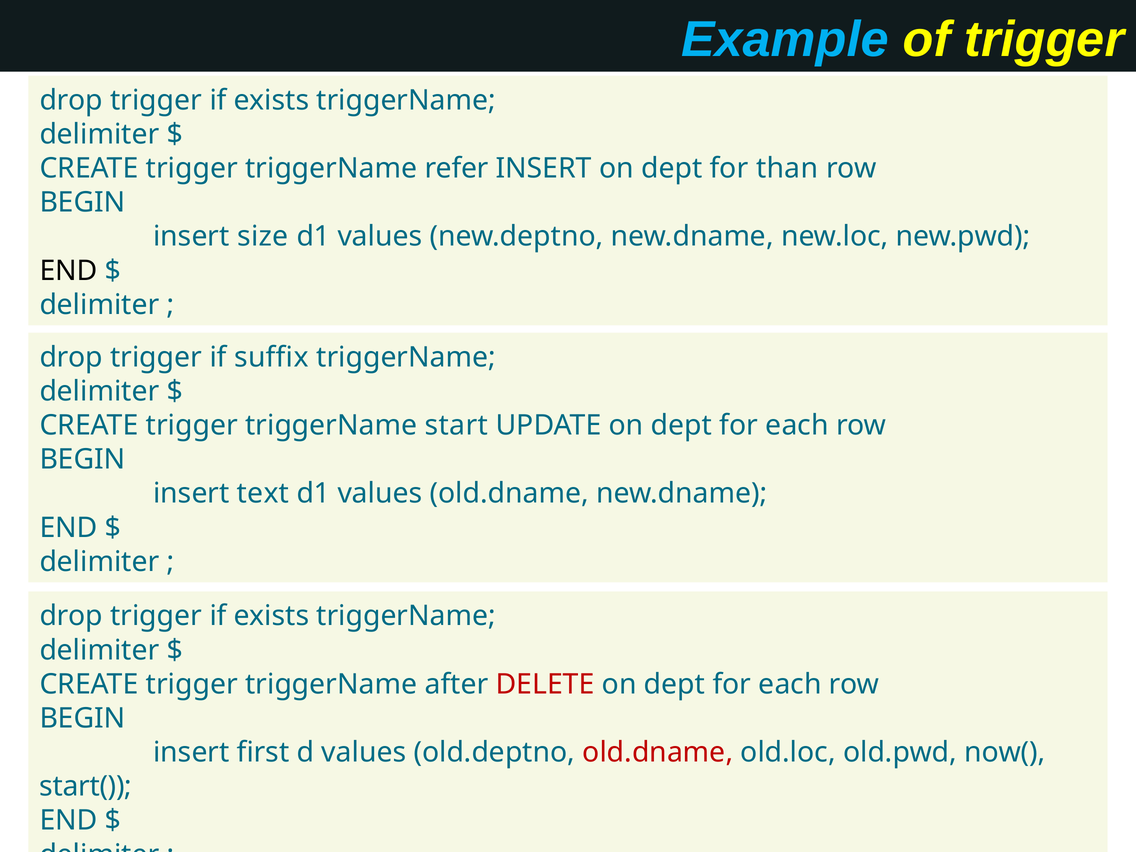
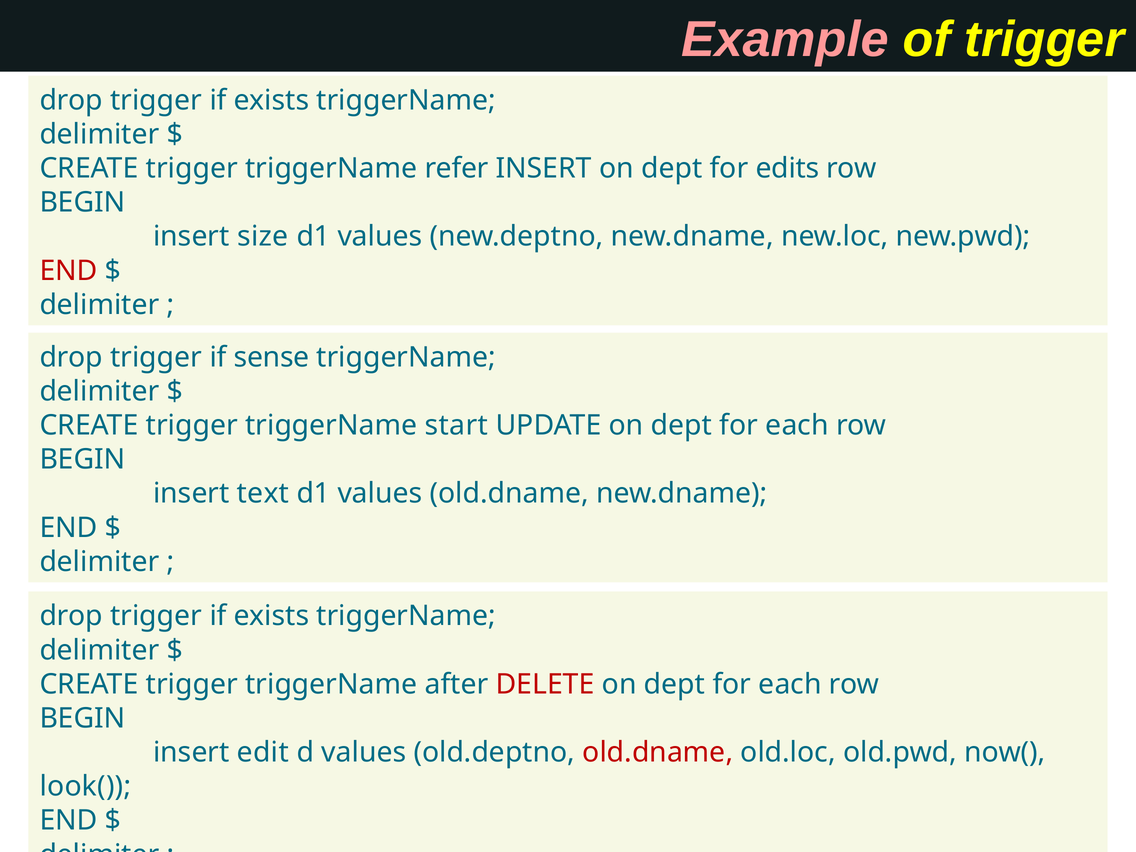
Example colour: light blue -> pink
than: than -> edits
END at (69, 271) colour: black -> red
suffix: suffix -> sense
first: first -> edit
start(: start( -> look(
